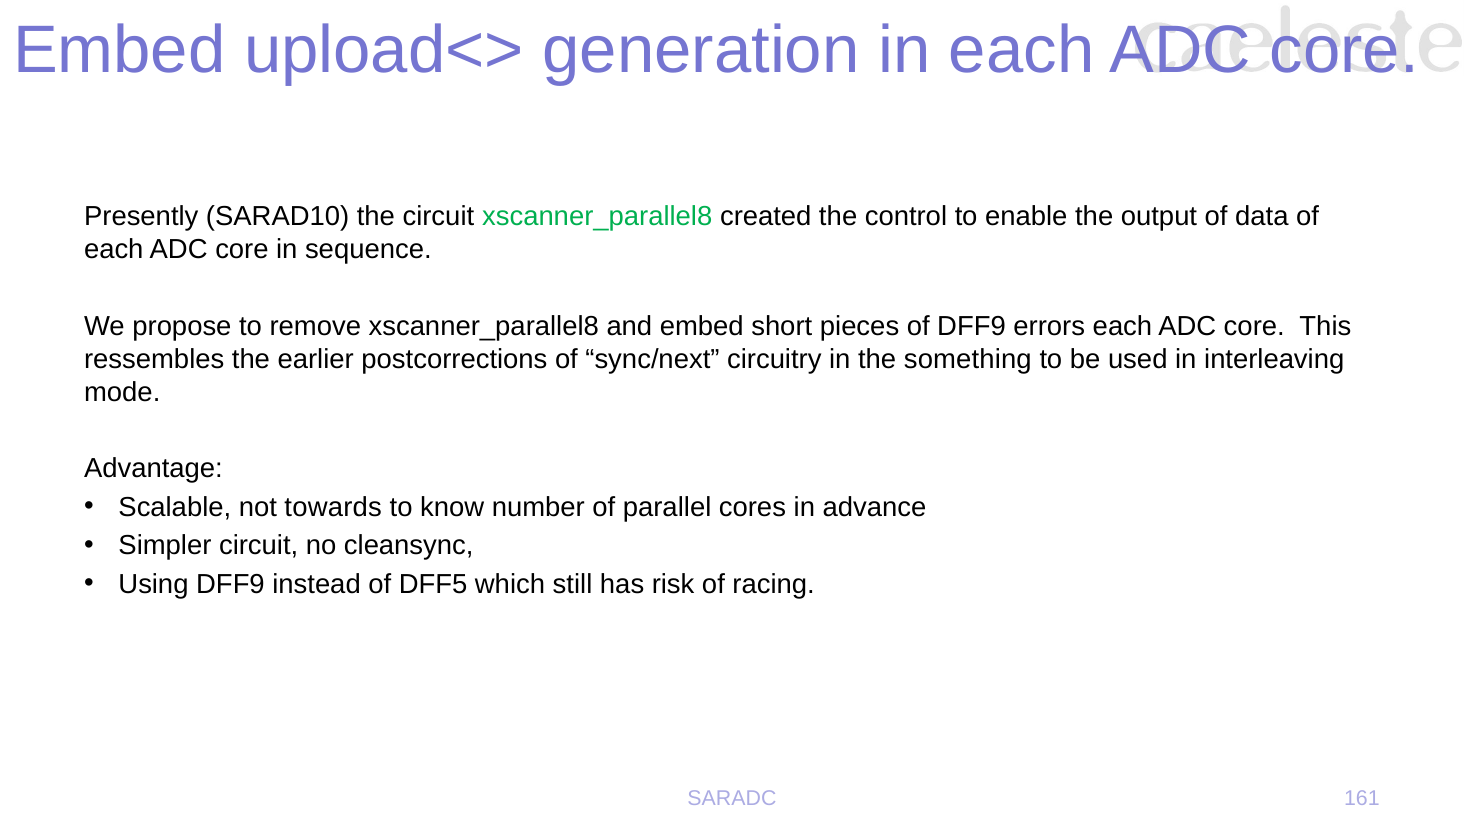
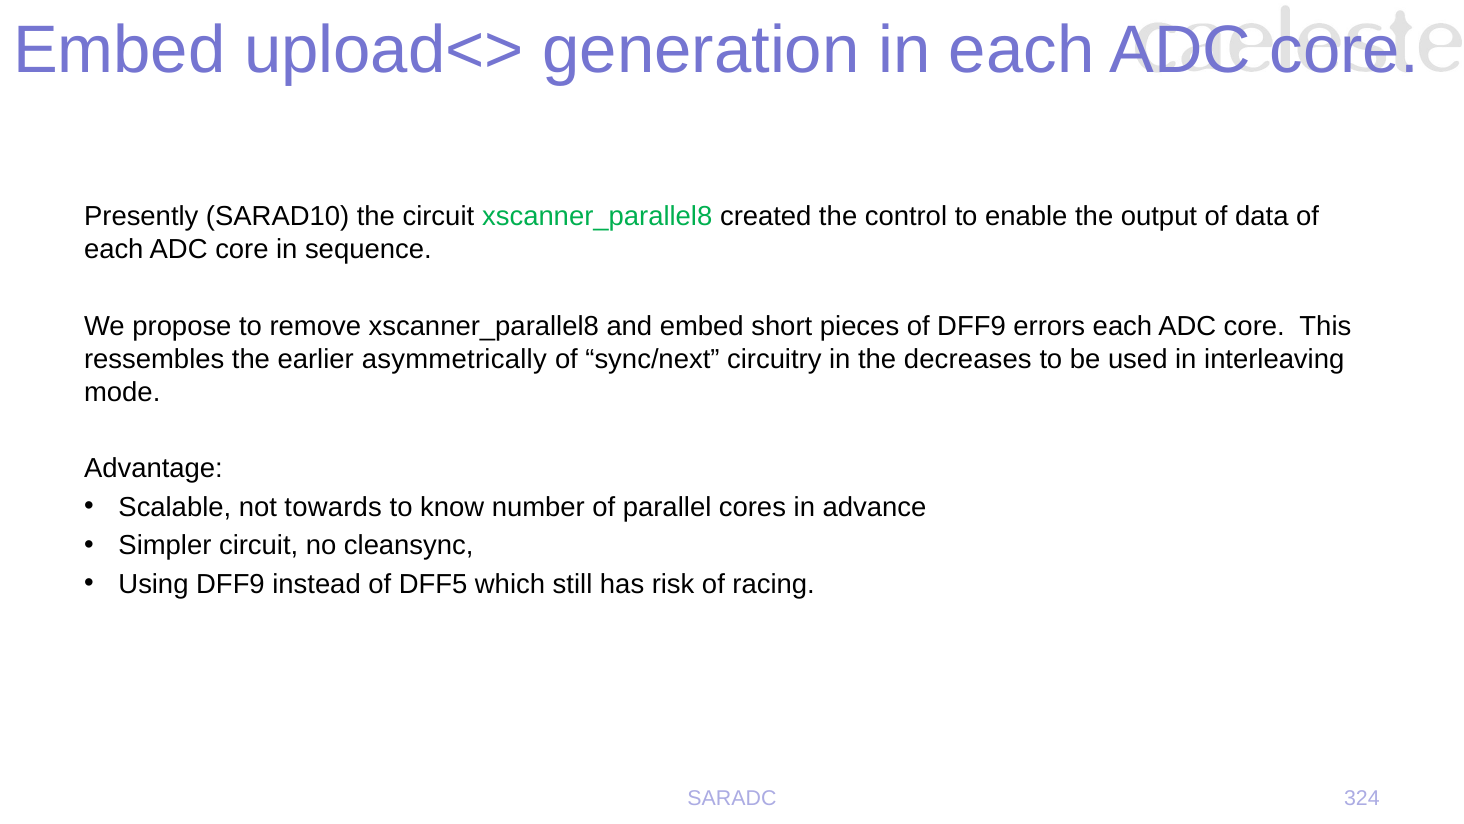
postcorrections: postcorrections -> asymmetrically
something: something -> decreases
161: 161 -> 324
